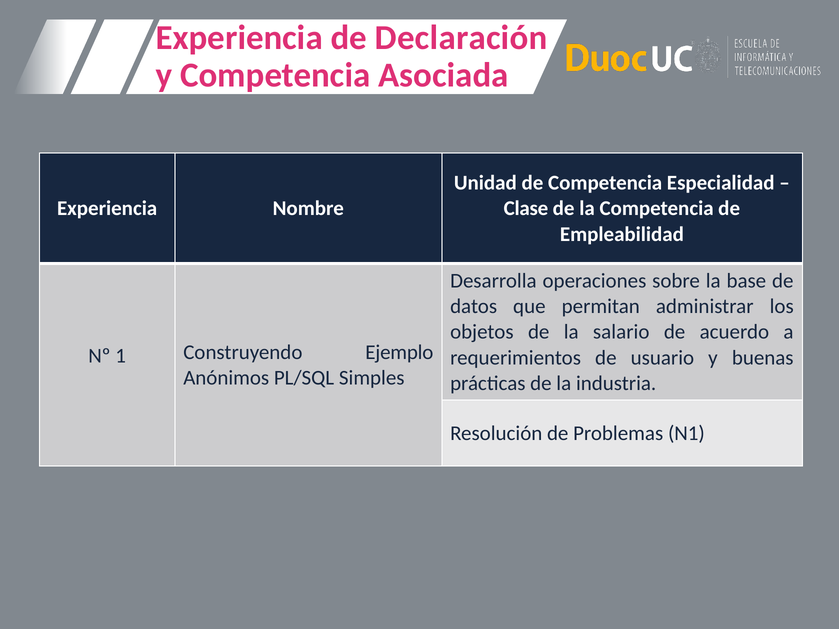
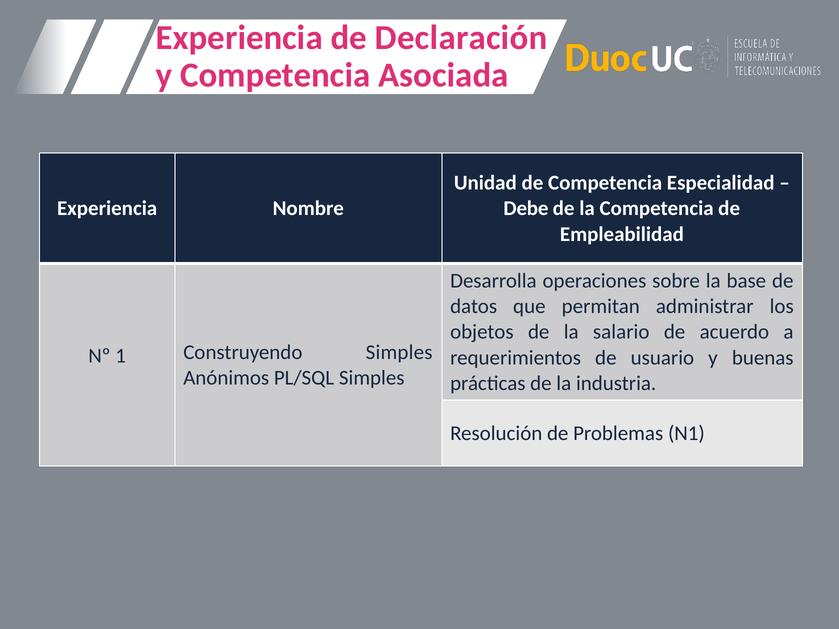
Clase: Clase -> Debe
Construyendo Ejemplo: Ejemplo -> Simples
